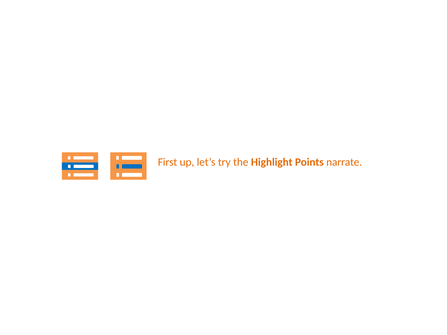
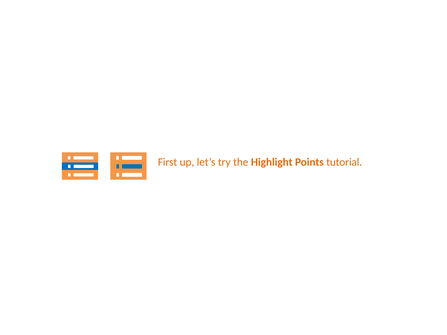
narrate: narrate -> tutorial
